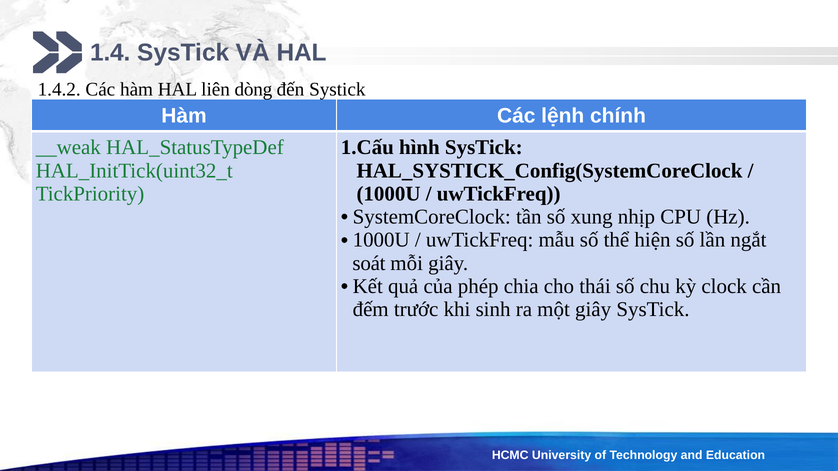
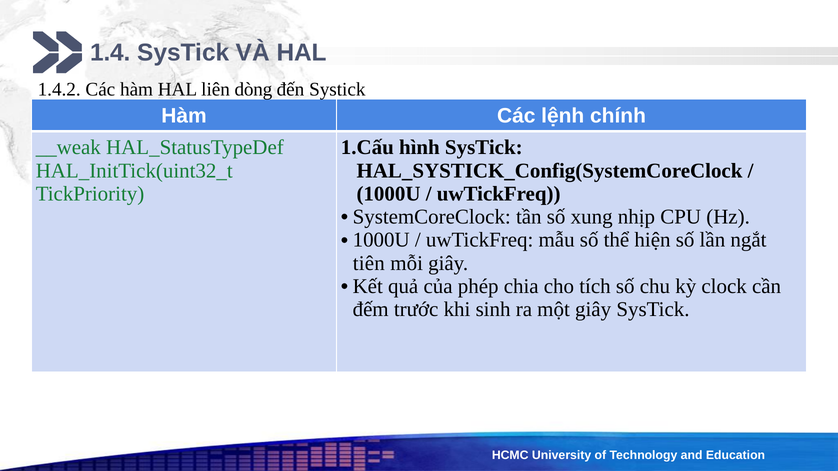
soát: soát -> tiên
thái: thái -> tích
